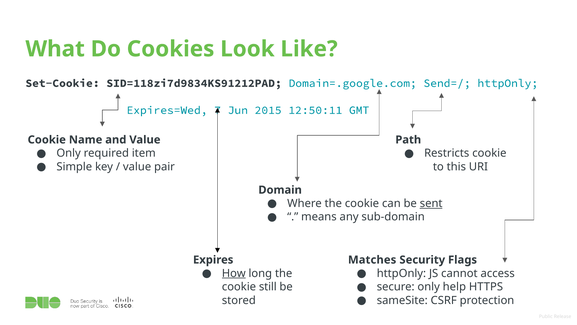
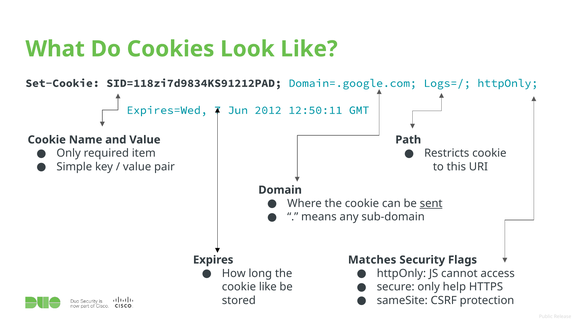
Send=/: Send=/ -> Logs=/
2015: 2015 -> 2012
How underline: present -> none
cookie still: still -> like
